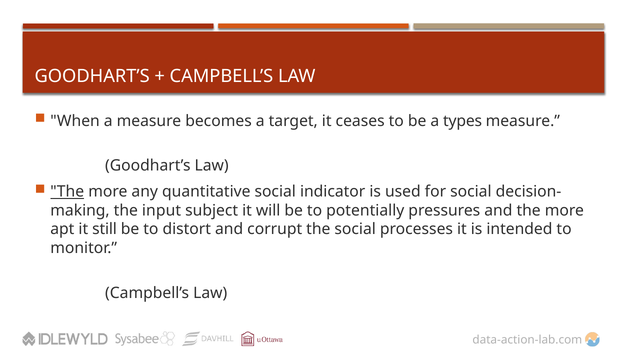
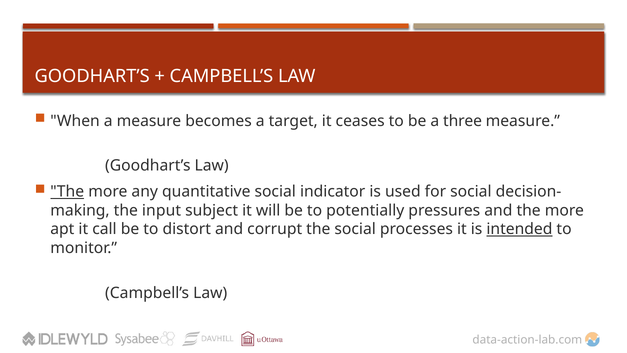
types: types -> three
still: still -> call
intended underline: none -> present
